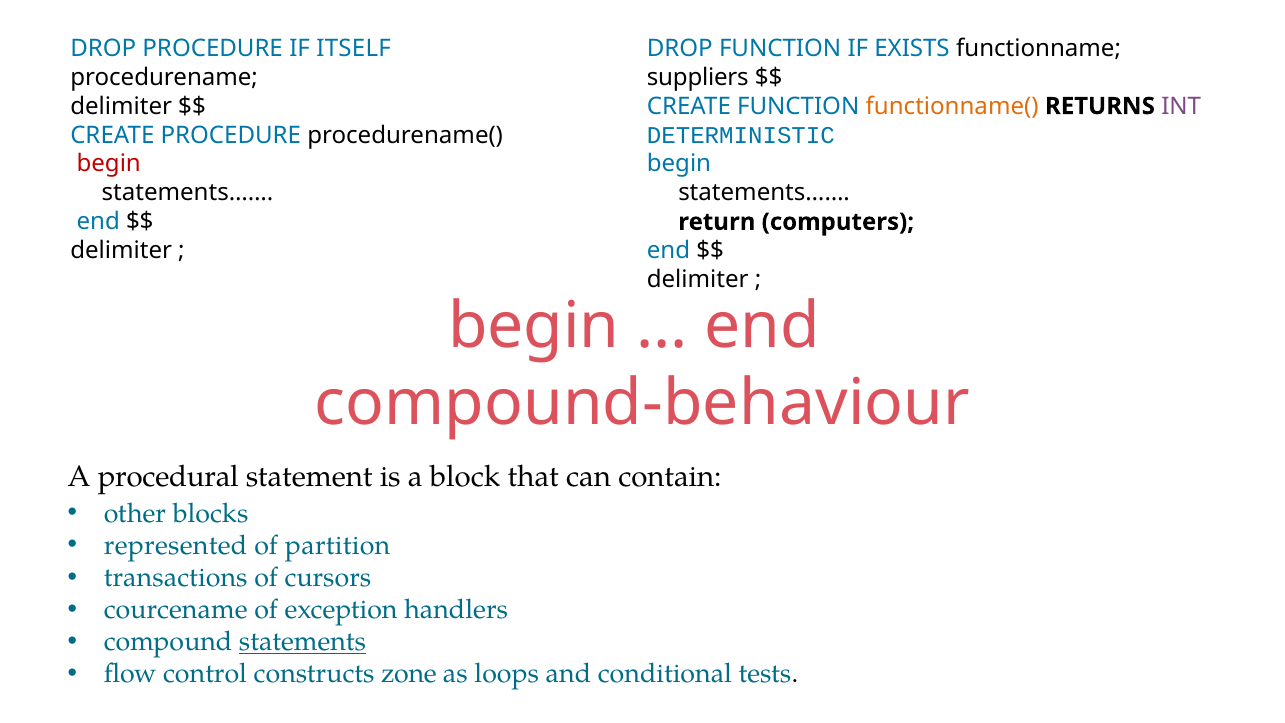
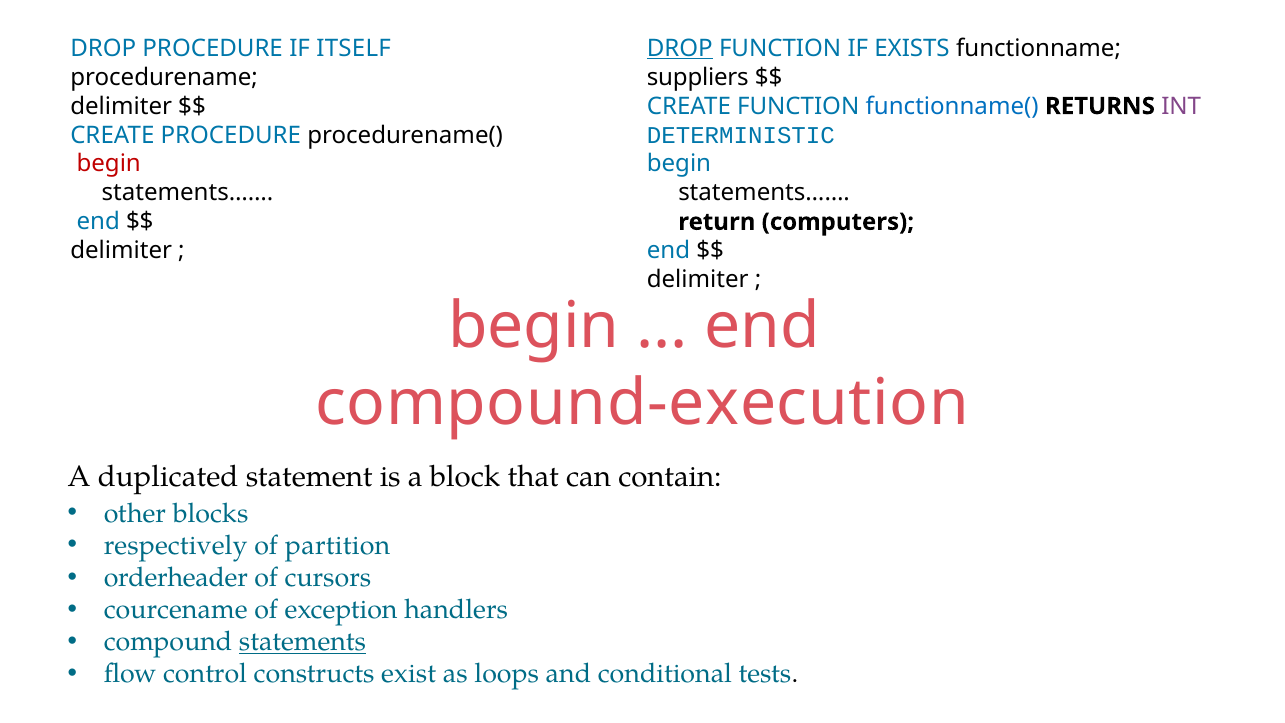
DROP at (680, 48) underline: none -> present
functionname( colour: orange -> blue
compound-behaviour: compound-behaviour -> compound-execution
procedural: procedural -> duplicated
represented: represented -> respectively
transactions: transactions -> orderheader
zone: zone -> exist
